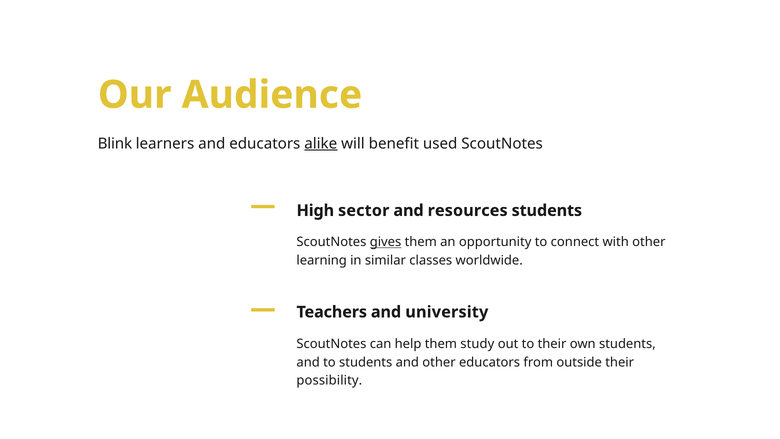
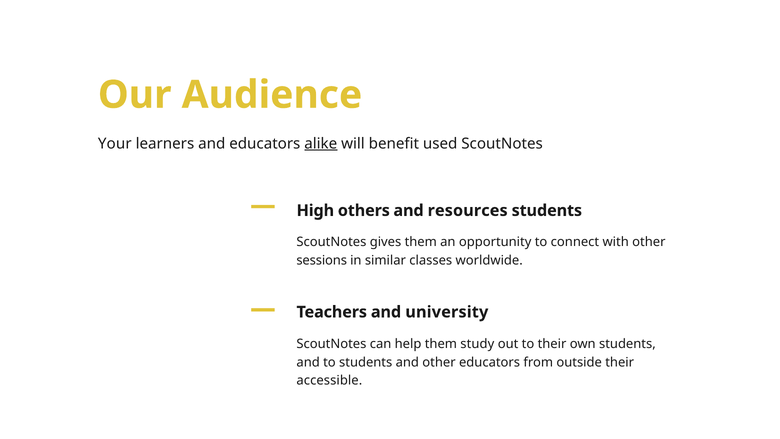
Blink: Blink -> Your
sector: sector -> others
gives underline: present -> none
learning: learning -> sessions
possibility: possibility -> accessible
